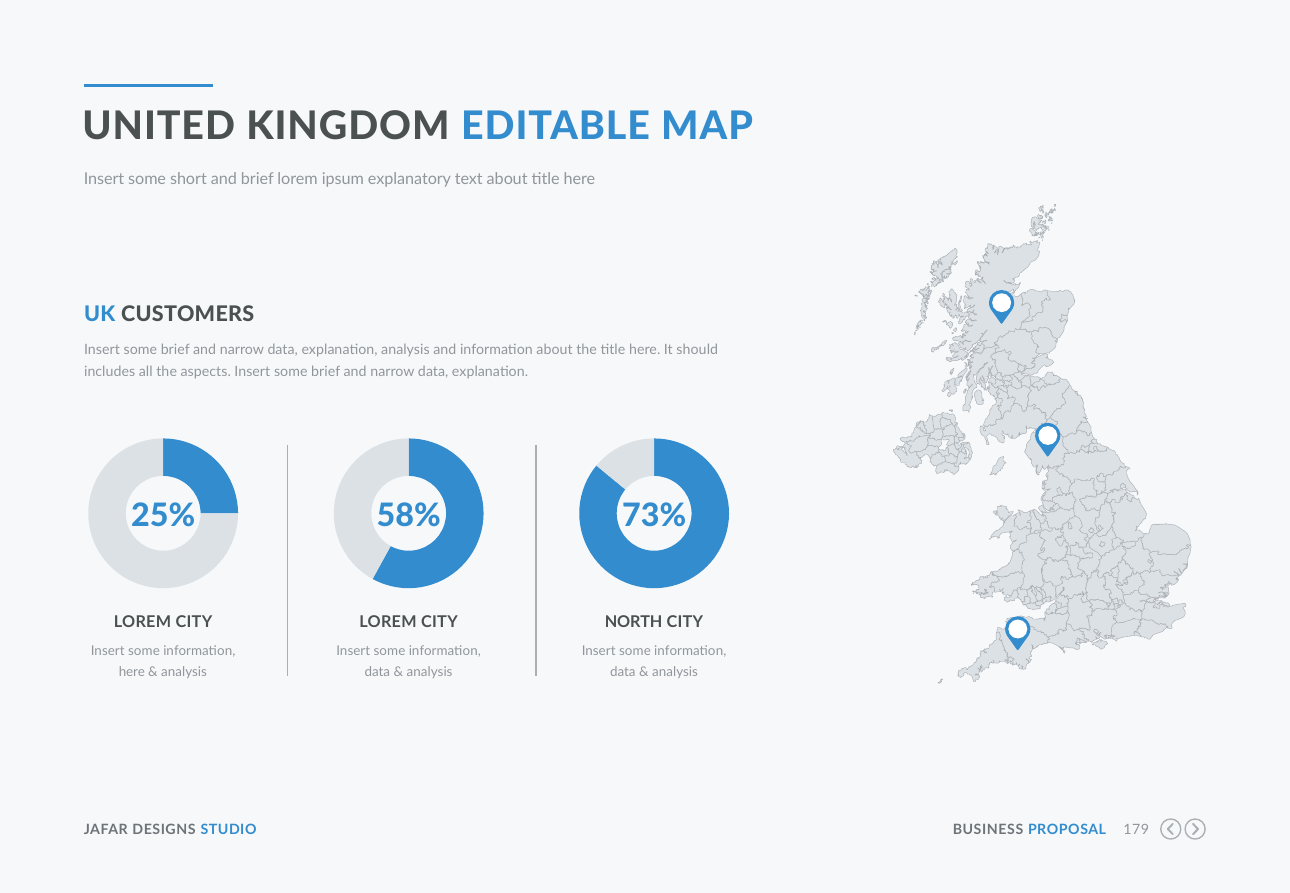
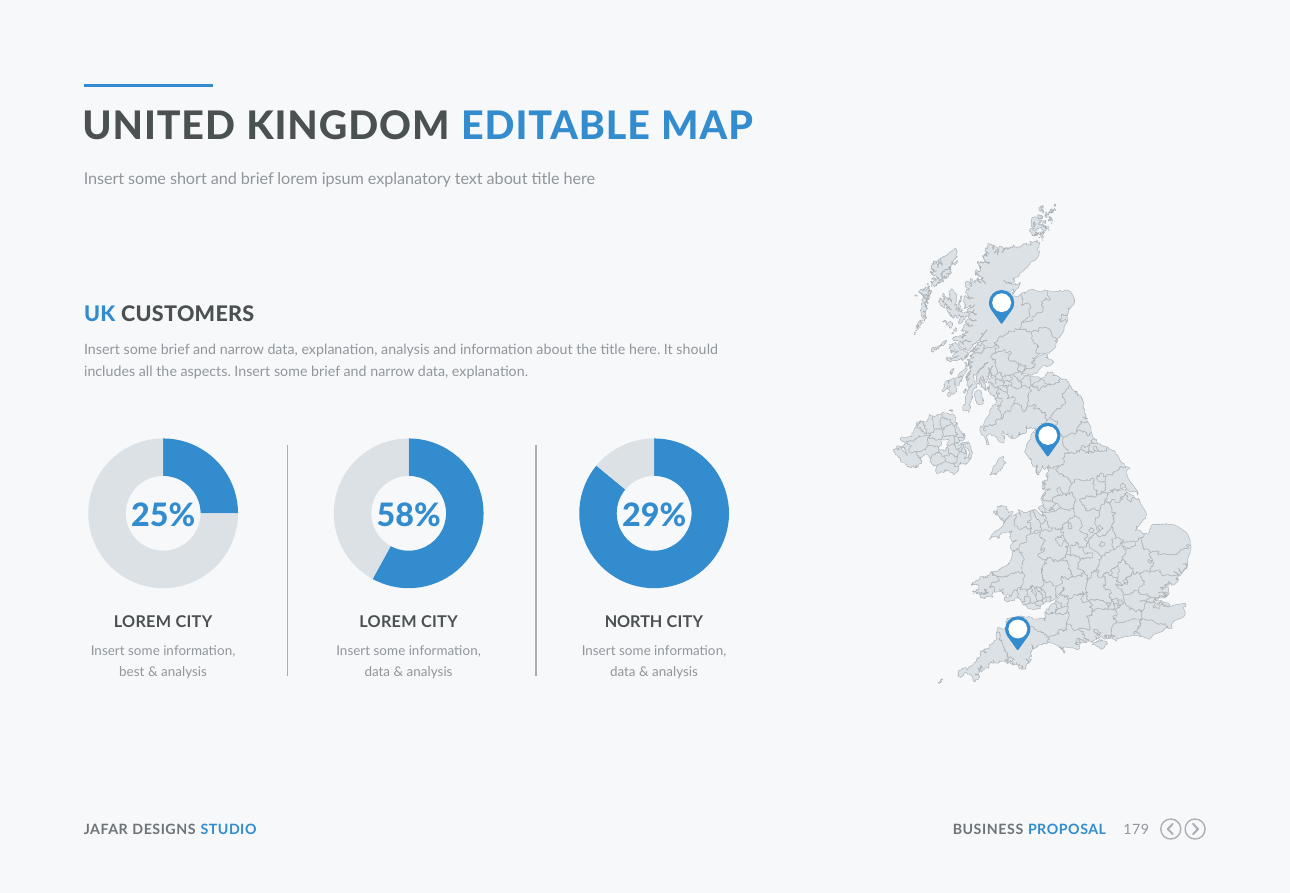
73%: 73% -> 29%
here at (132, 672): here -> best
